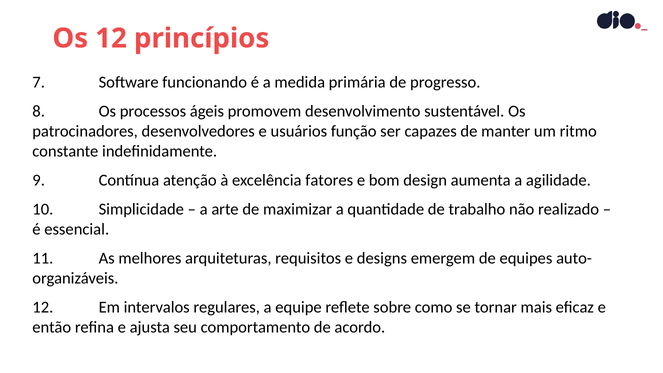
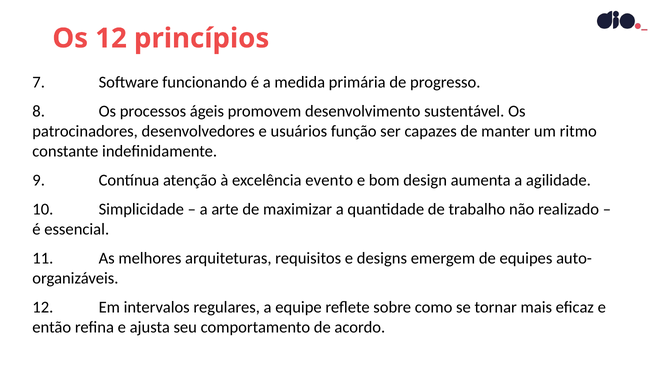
fatores: fatores -> evento
